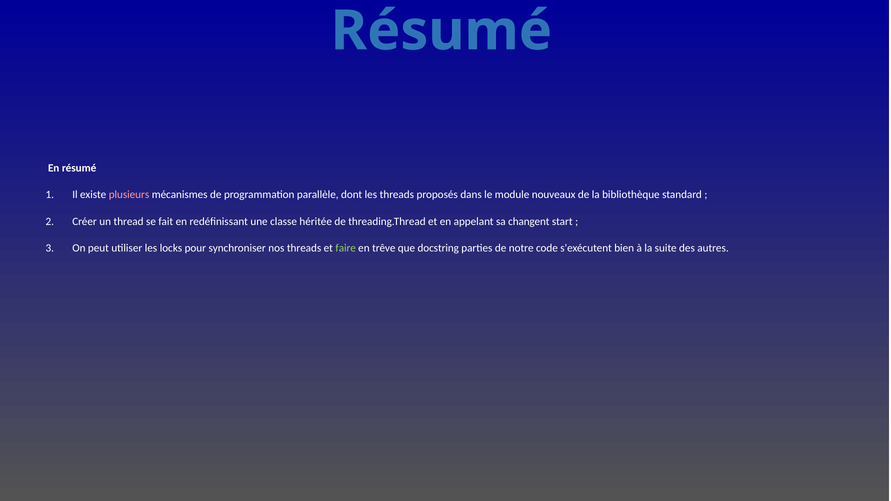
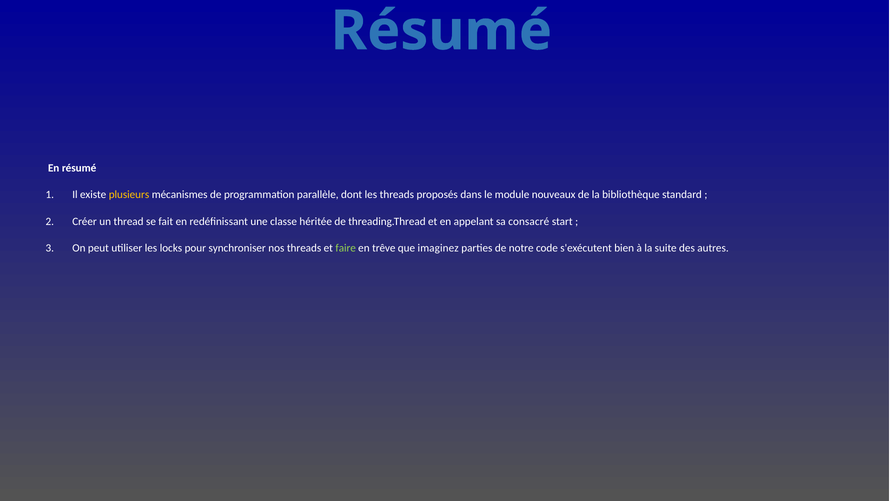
plusieurs colour: pink -> yellow
changent: changent -> consacré
docstring: docstring -> imaginez
